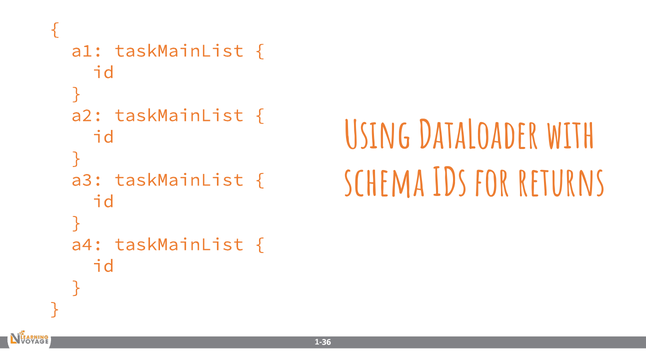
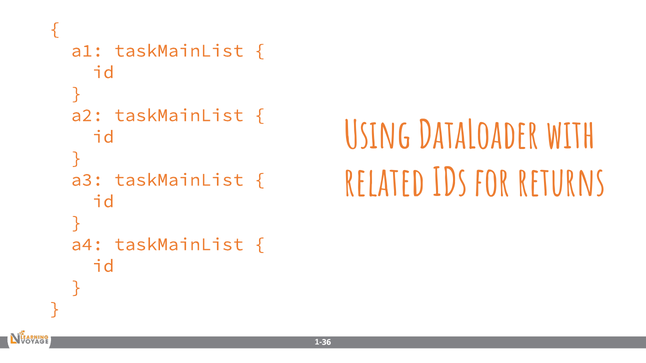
schema: schema -> related
